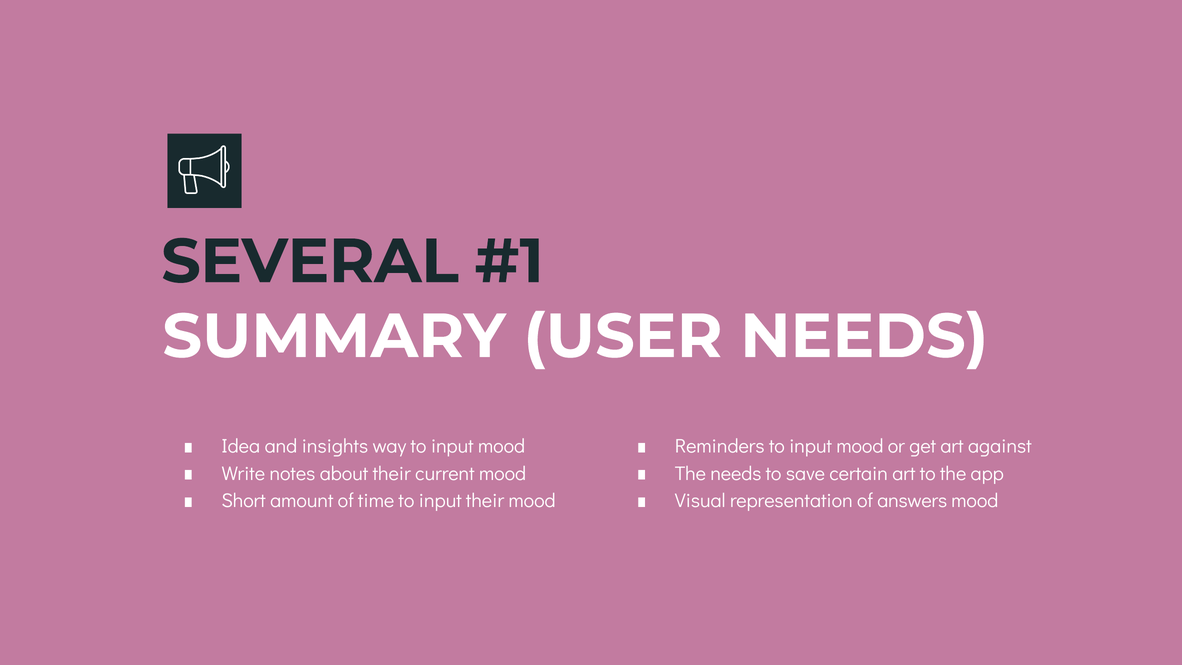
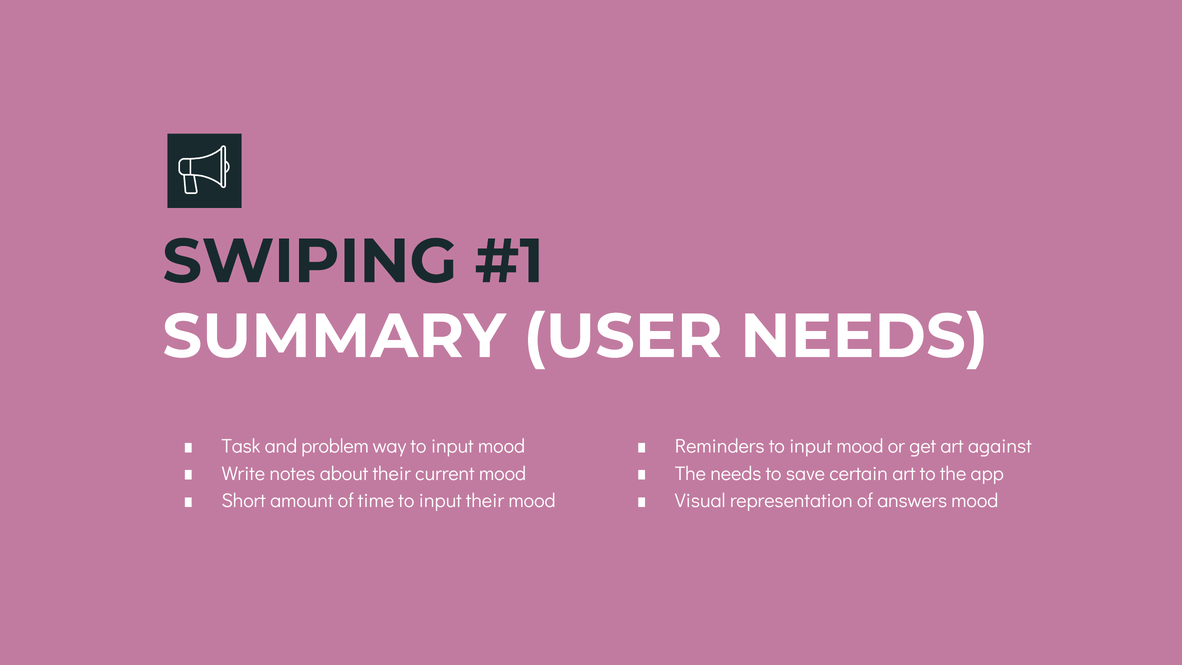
SEVERAL: SEVERAL -> SWIPING
Idea: Idea -> Task
insights: insights -> problem
